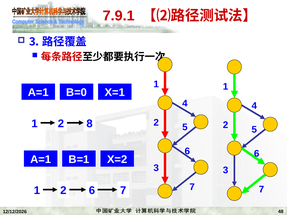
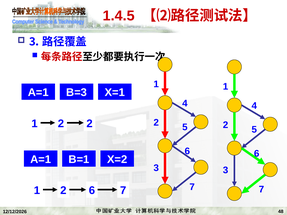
7.9.1: 7.9.1 -> 1.4.5
B=0: B=0 -> B=3
2 8: 8 -> 2
